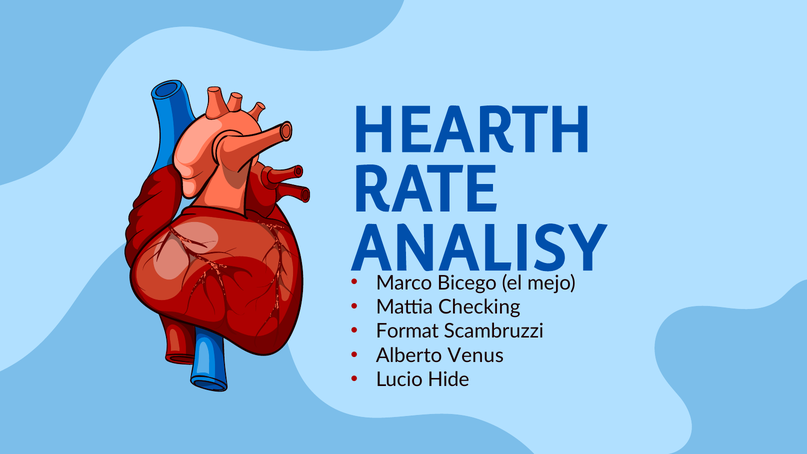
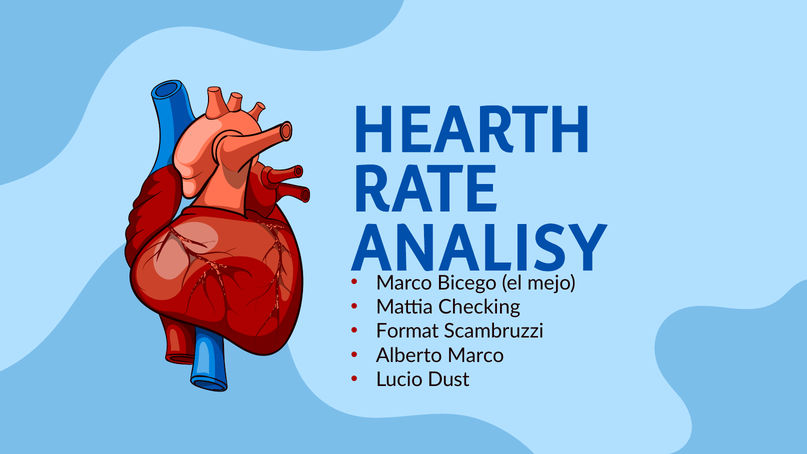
Alberto Venus: Venus -> Marco
Hide: Hide -> Dust
